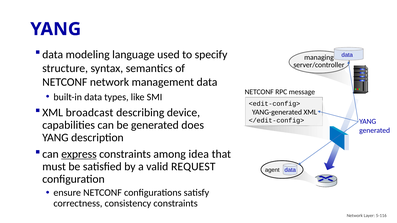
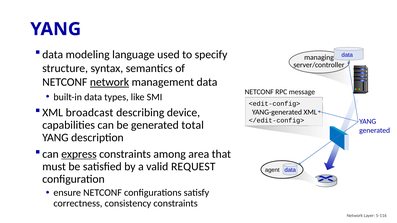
network at (109, 82) underline: none -> present
does: does -> total
idea: idea -> area
